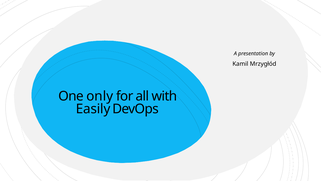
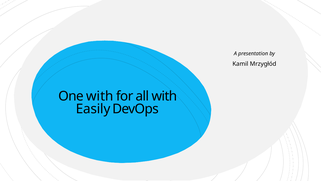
One only: only -> with
